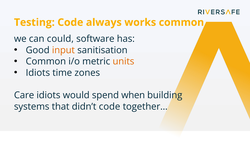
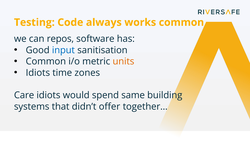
could: could -> repos
input colour: orange -> blue
when: when -> same
didn’t code: code -> offer
